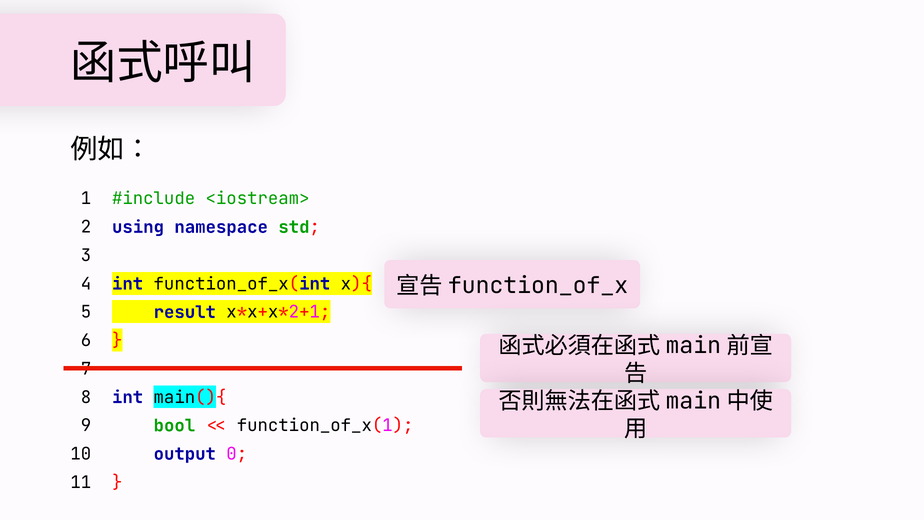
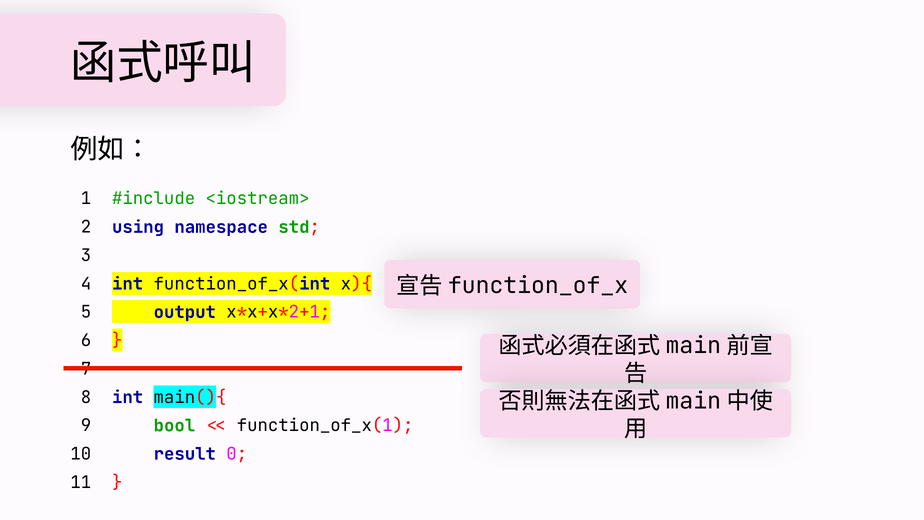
result: result -> output
output: output -> result
